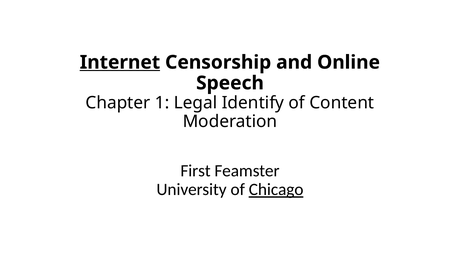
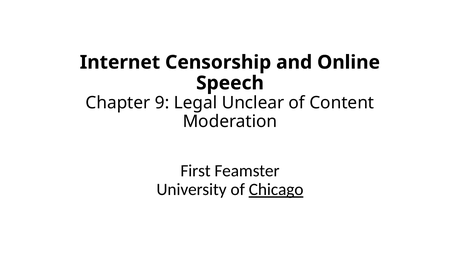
Internet underline: present -> none
1: 1 -> 9
Identify: Identify -> Unclear
